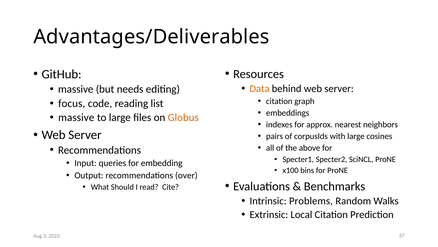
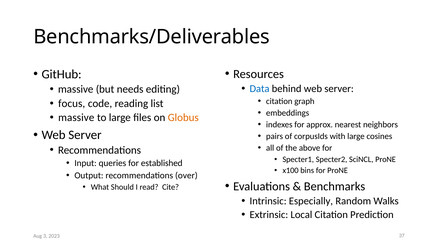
Advantages/Deliverables: Advantages/Deliverables -> Benchmarks/Deliverables
Data colour: orange -> blue
embedding: embedding -> established
Problems: Problems -> Especially
